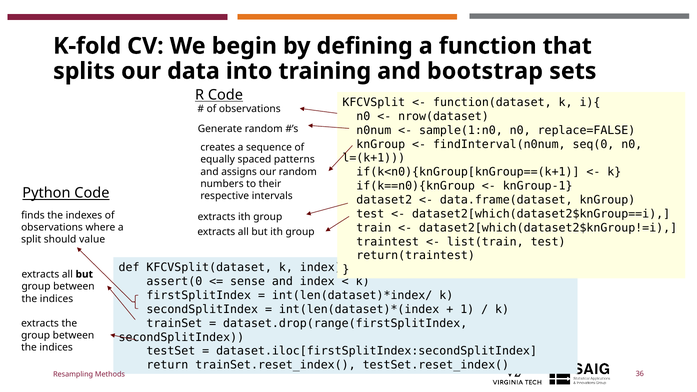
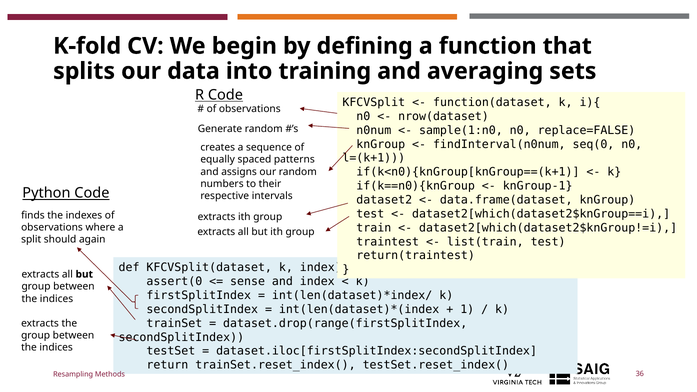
bootstrap: bootstrap -> averaging
value: value -> again
